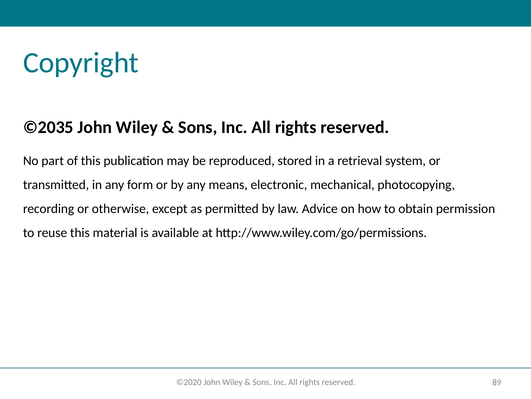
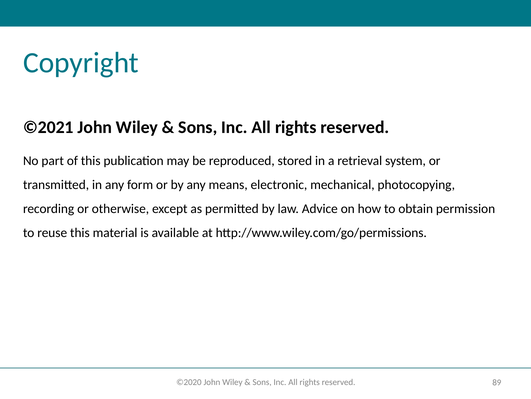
©2035: ©2035 -> ©2021
